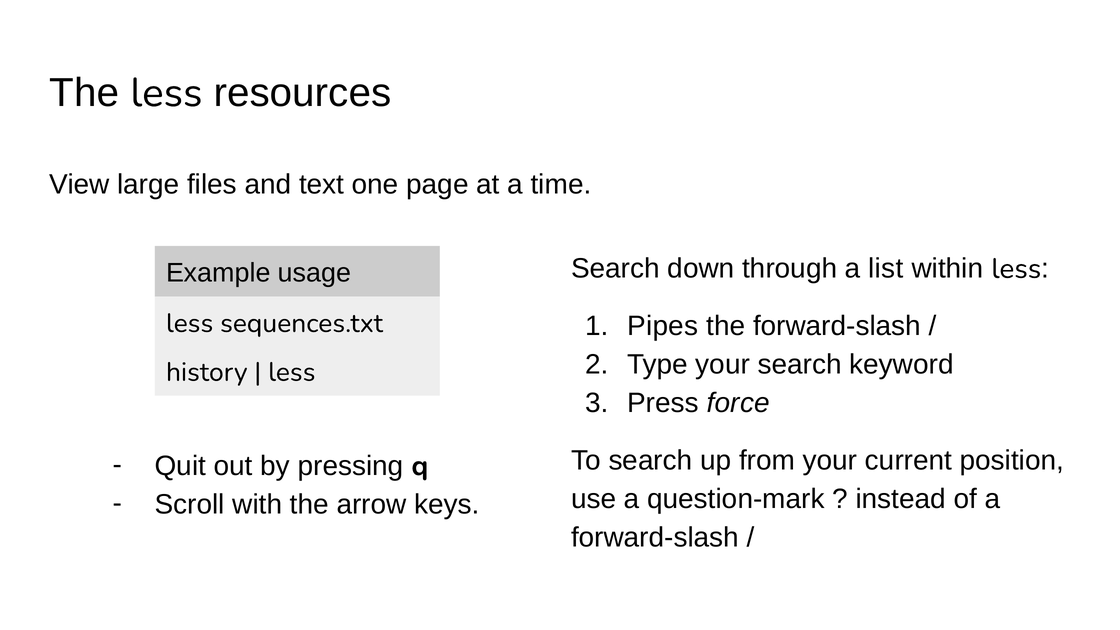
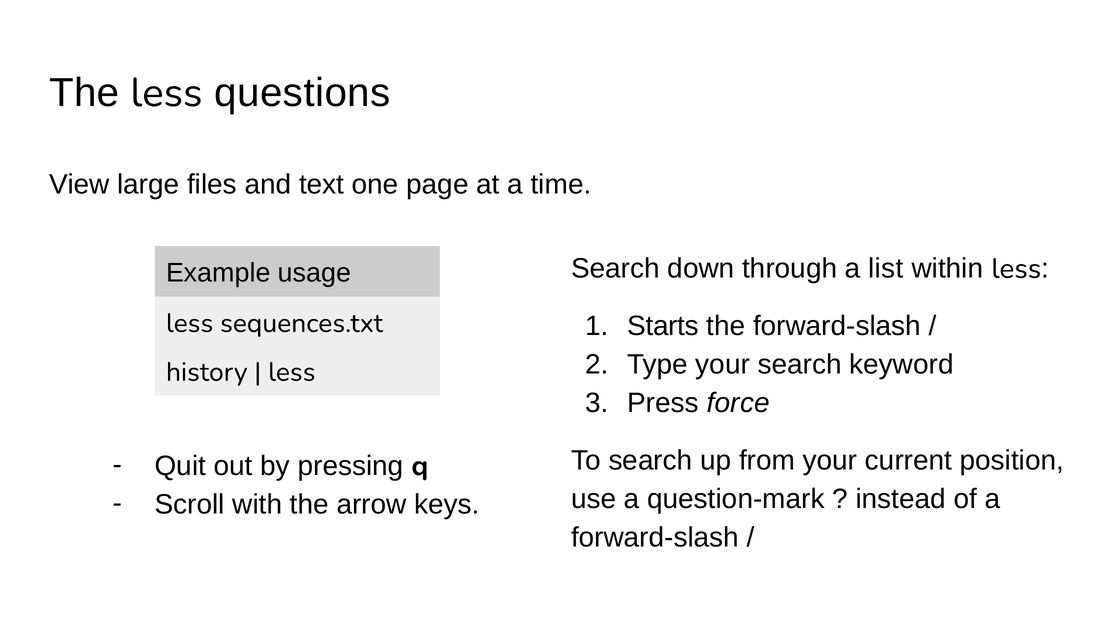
resources: resources -> questions
Pipes: Pipes -> Starts
